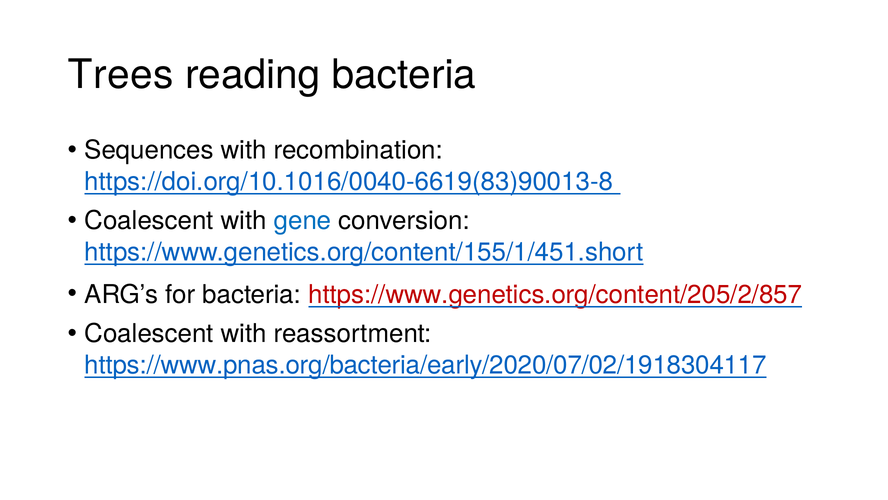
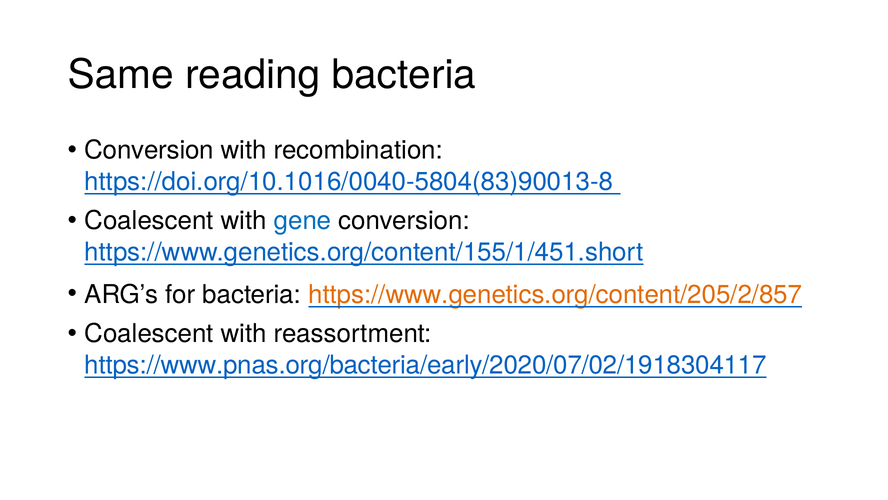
Trees: Trees -> Same
Sequences at (149, 150): Sequences -> Conversion
https://doi.org/10.1016/0040-6619(83)90013-8: https://doi.org/10.1016/0040-6619(83)90013-8 -> https://doi.org/10.1016/0040-5804(83)90013-8
https://www.genetics.org/content/205/2/857 colour: red -> orange
